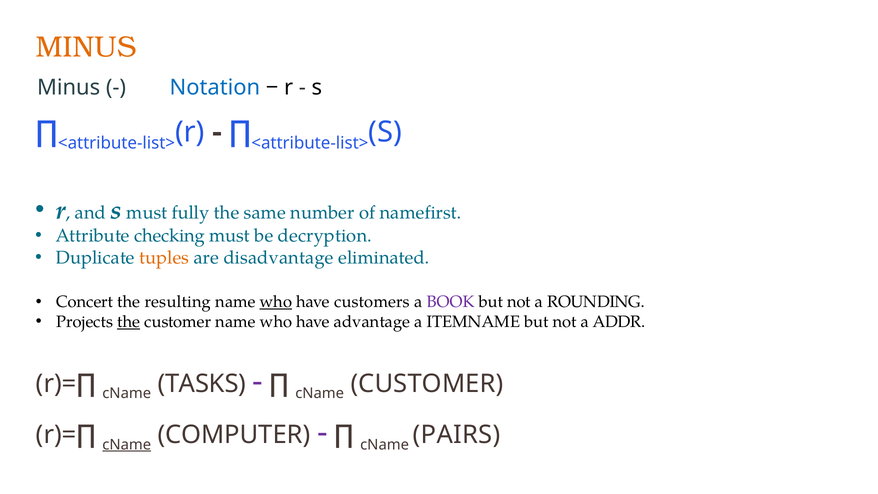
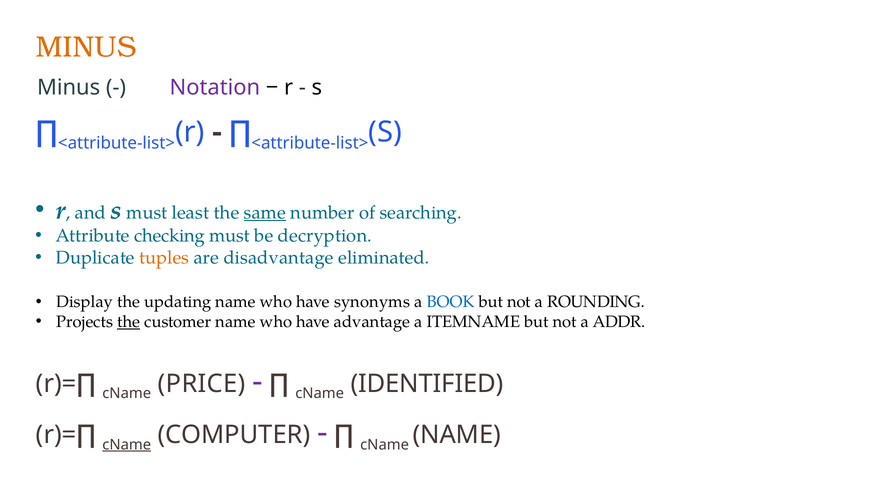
Notation colour: blue -> purple
fully: fully -> least
same underline: none -> present
namefirst: namefirst -> searching
Concert: Concert -> Display
resulting: resulting -> updating
who at (276, 302) underline: present -> none
customers: customers -> synonyms
BOOK colour: purple -> blue
TASKS: TASKS -> PRICE
cName CUSTOMER: CUSTOMER -> IDENTIFIED
cName PAIRS: PAIRS -> NAME
